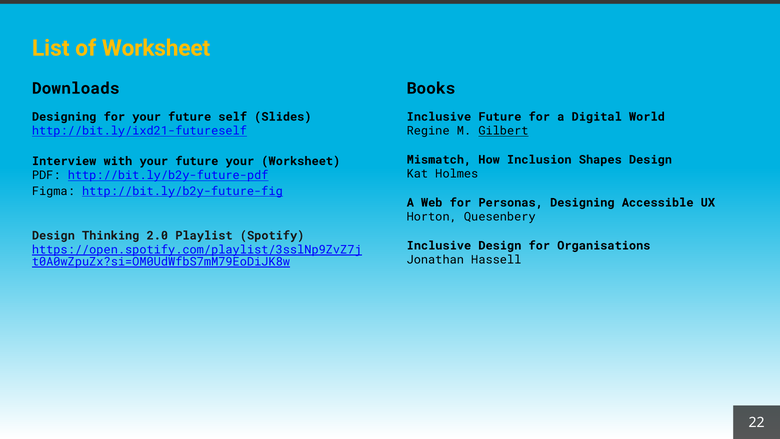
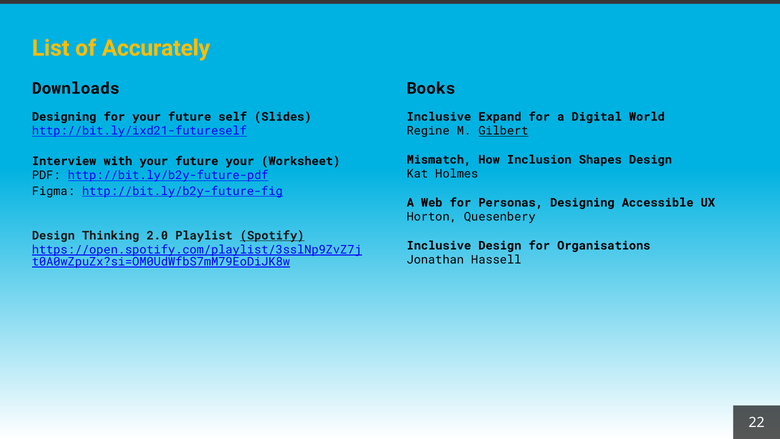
of Worksheet: Worksheet -> Accurately
Inclusive Future: Future -> Expand
Spotify underline: none -> present
